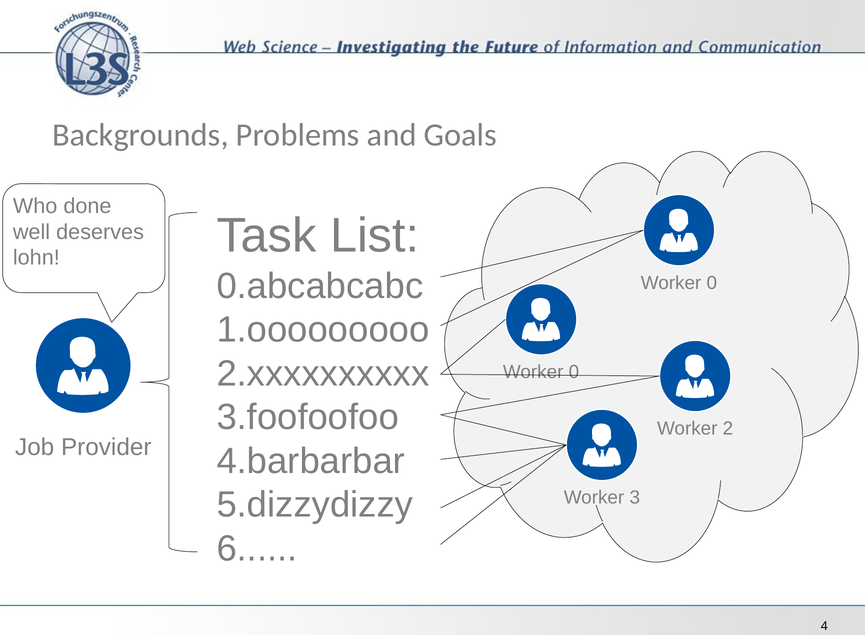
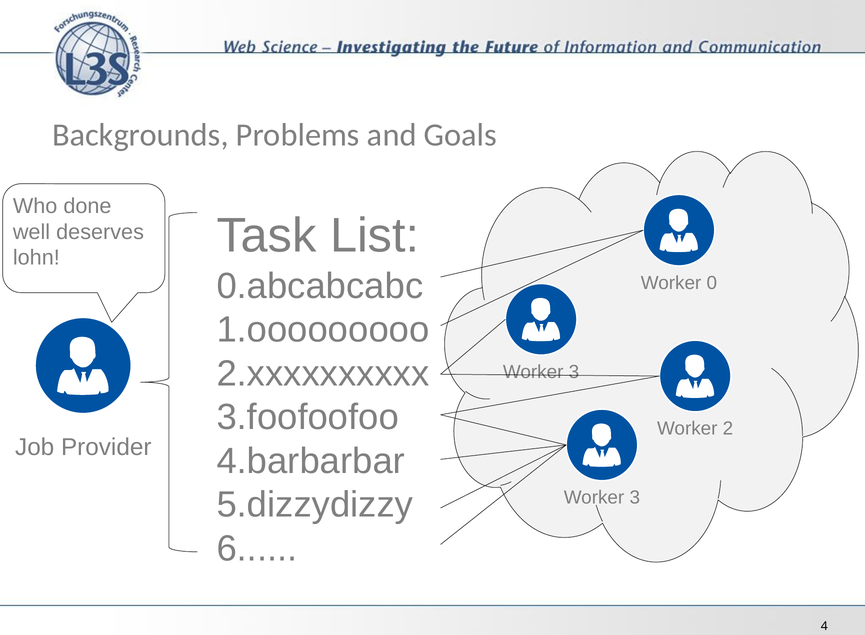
0 at (574, 372): 0 -> 3
